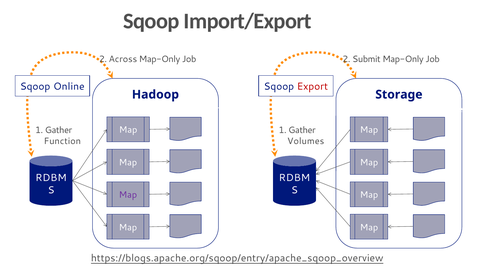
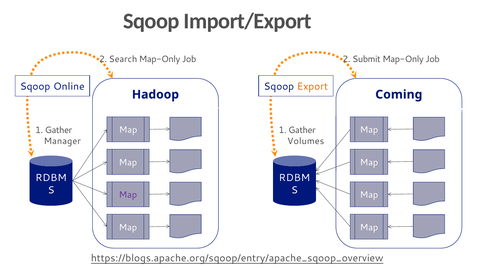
Across: Across -> Search
Export colour: red -> orange
Storage at (399, 94): Storage -> Coming
Function: Function -> Manager
